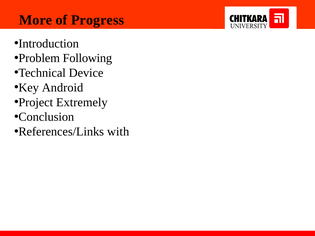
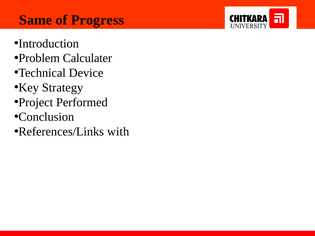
More: More -> Same
Following: Following -> Calculater
Android: Android -> Strategy
Extremely: Extremely -> Performed
